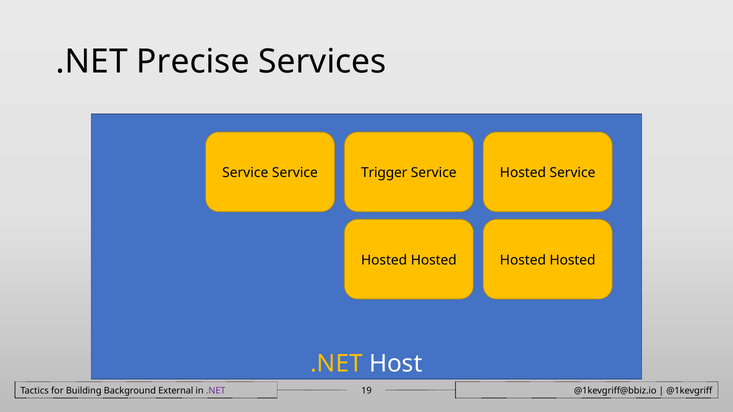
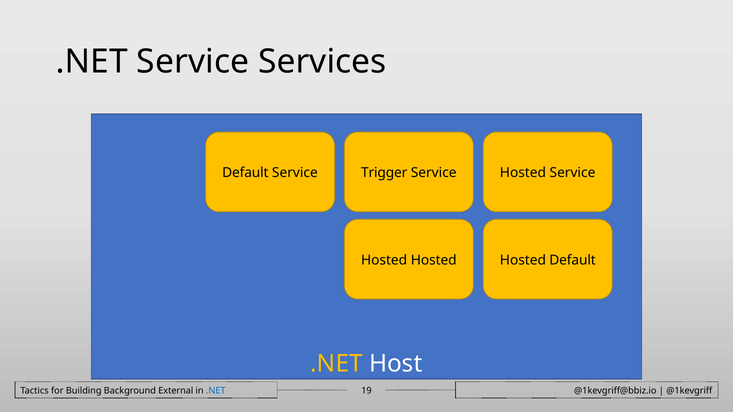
.NET Precise: Precise -> Service
Service at (245, 173): Service -> Default
Hosted at (573, 260): Hosted -> Default
.NET at (216, 391) colour: purple -> blue
